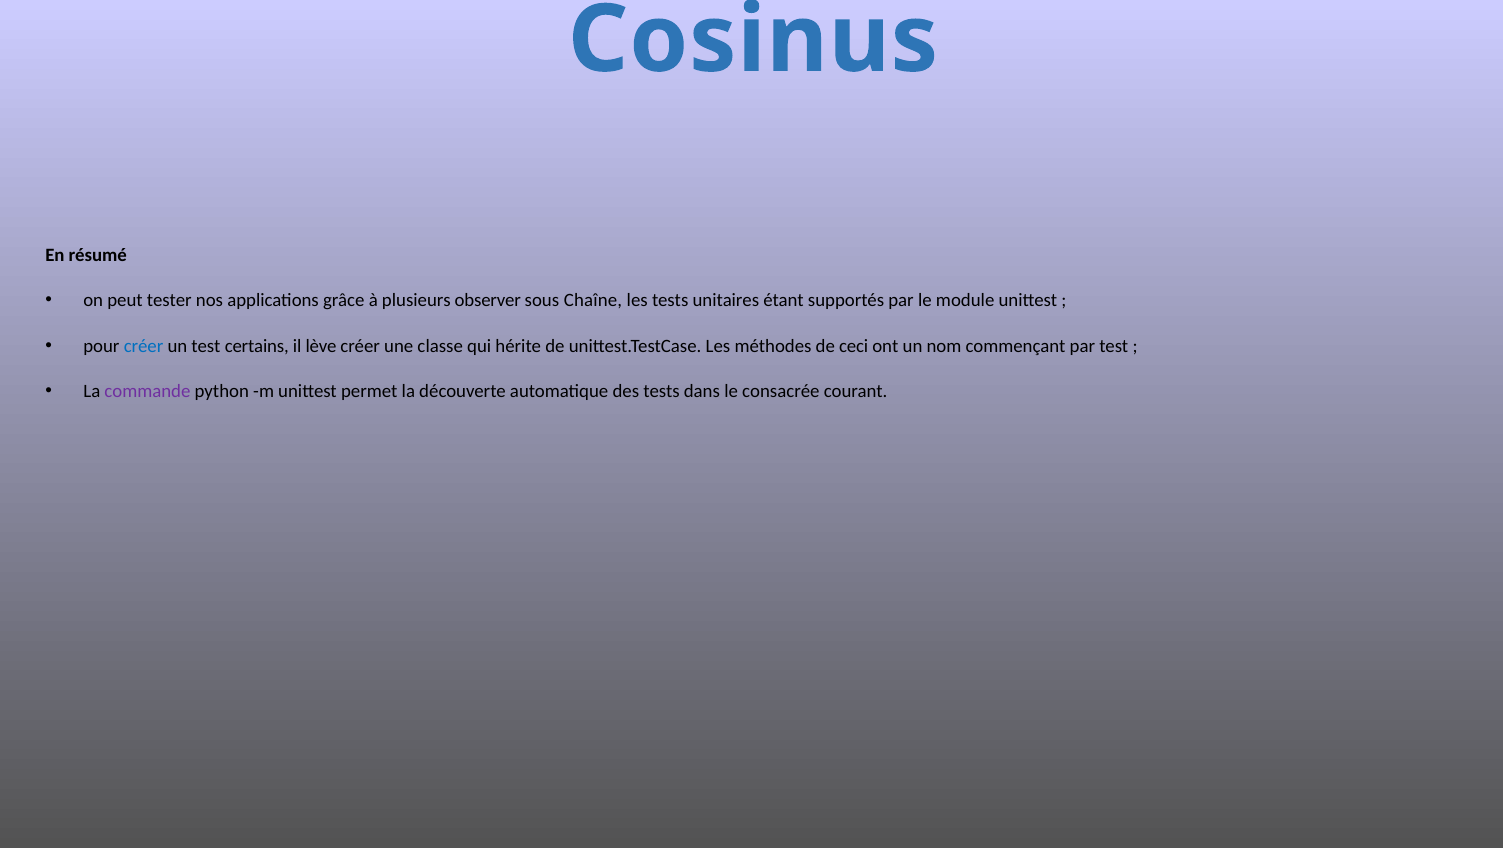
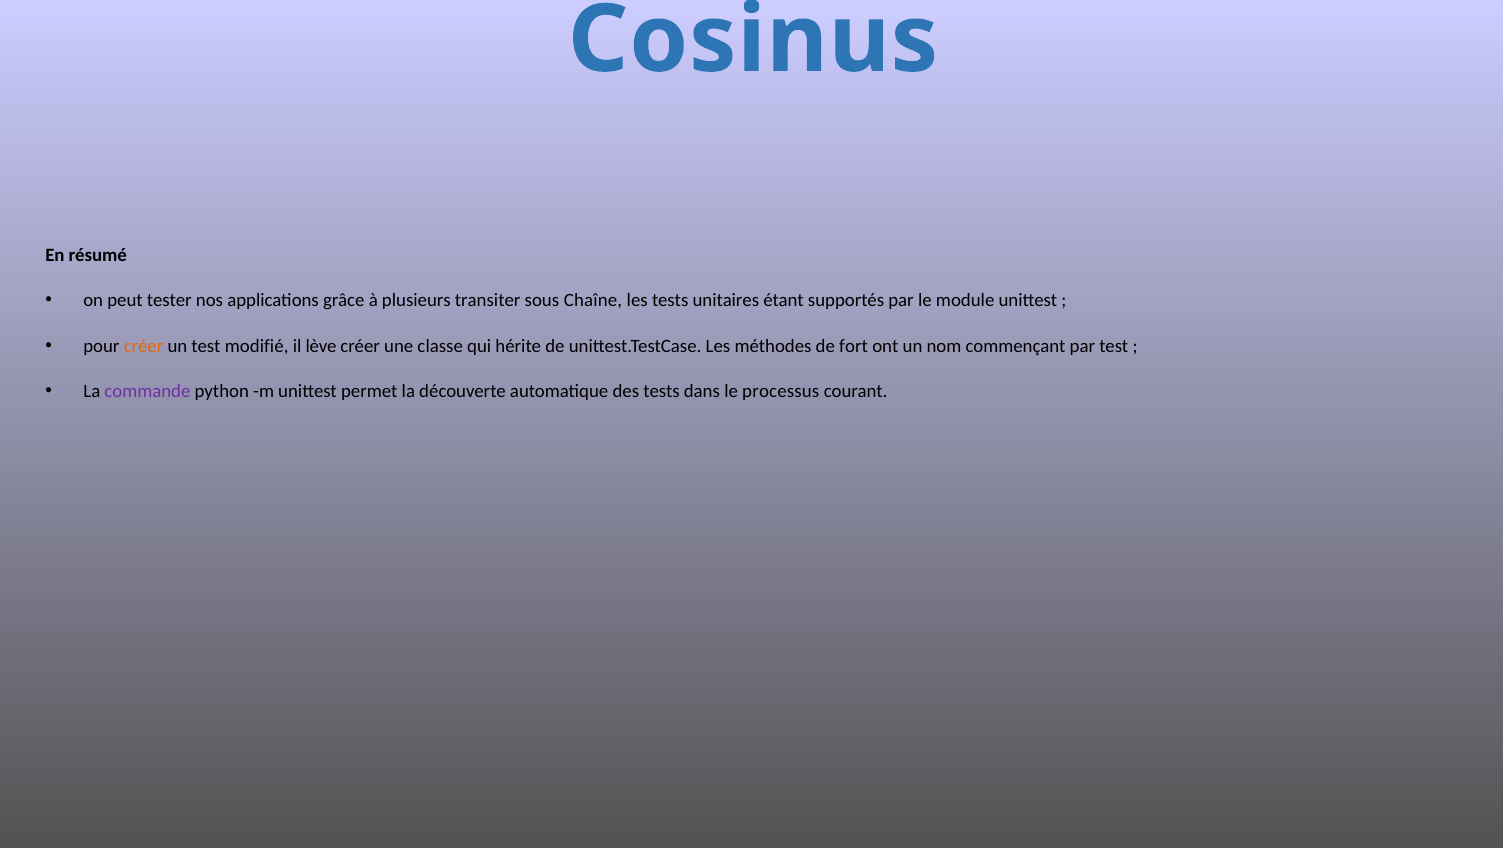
observer: observer -> transiter
créer at (144, 346) colour: blue -> orange
certains: certains -> modifié
ceci: ceci -> fort
consacrée: consacrée -> processus
